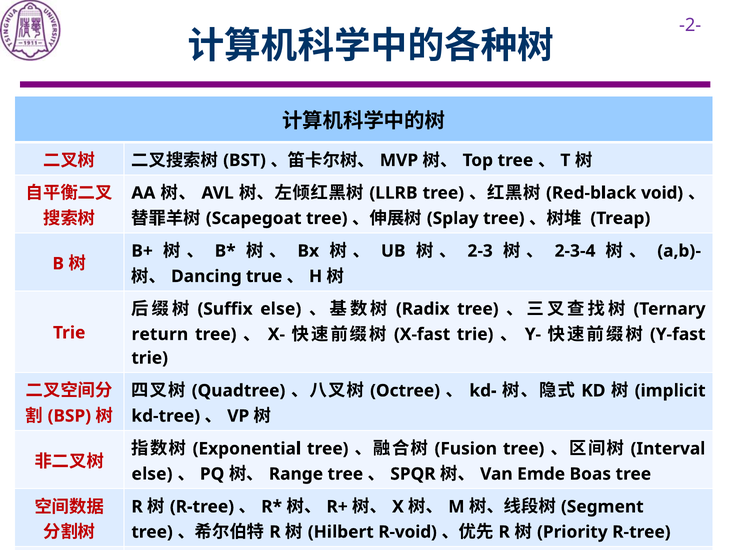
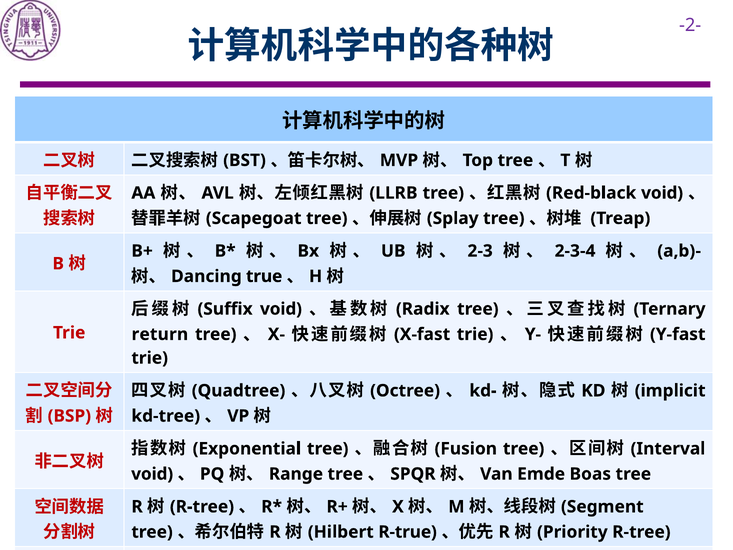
else at (281, 309): else -> void
else at (152, 474): else -> void
R-void: R-void -> R-true
